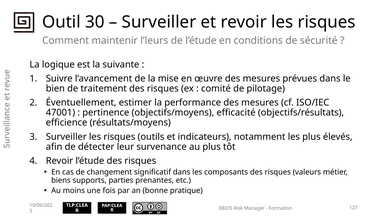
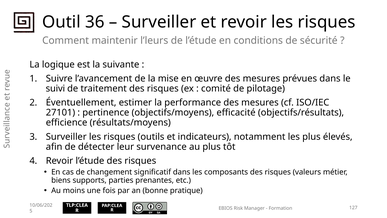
30: 30 -> 36
bien: bien -> suivi
47001: 47001 -> 27101
